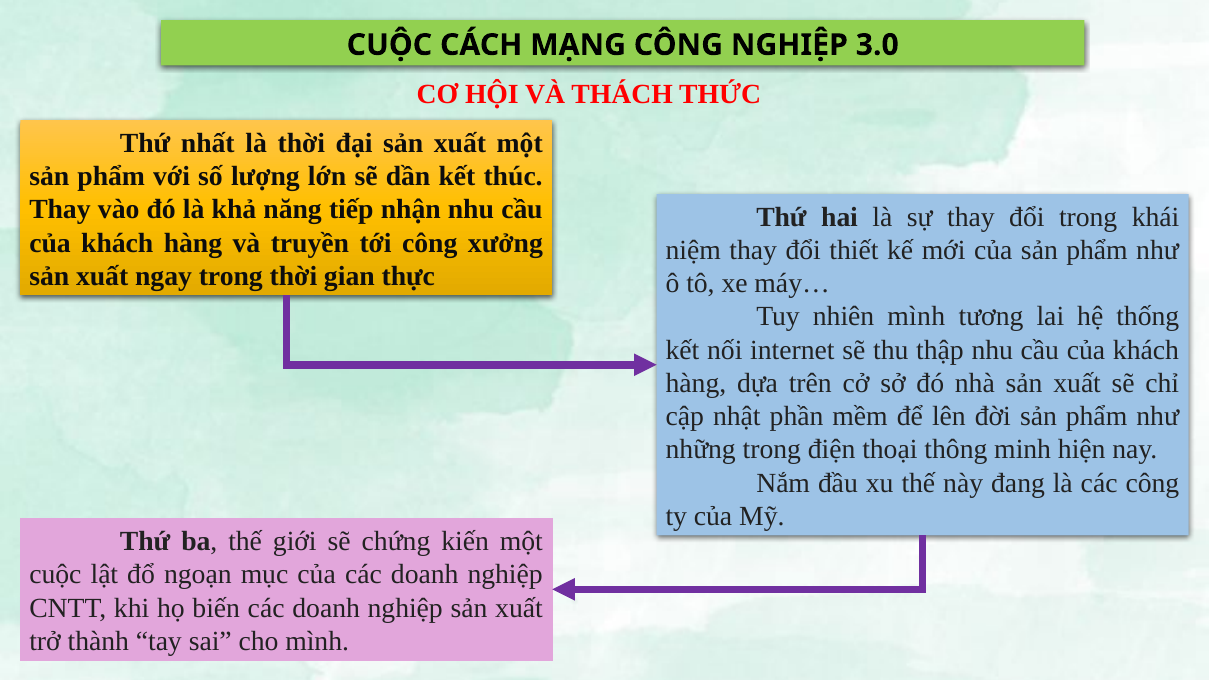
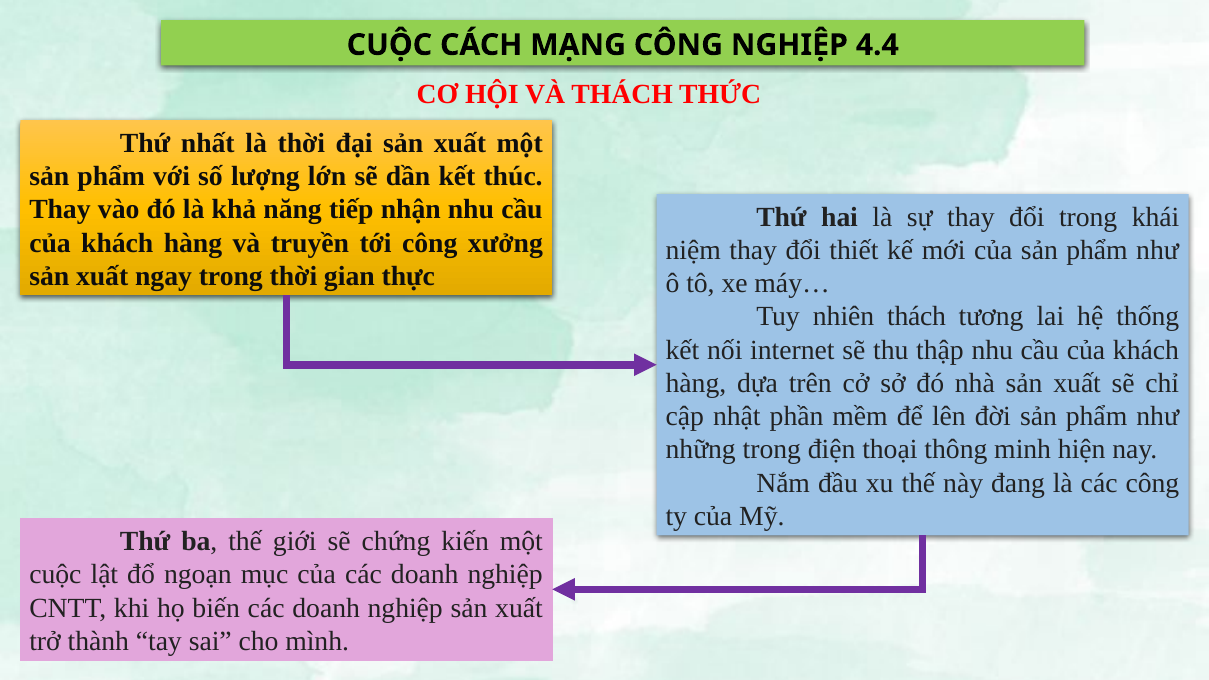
3.0: 3.0 -> 4.4
nhiên mình: mình -> thách
